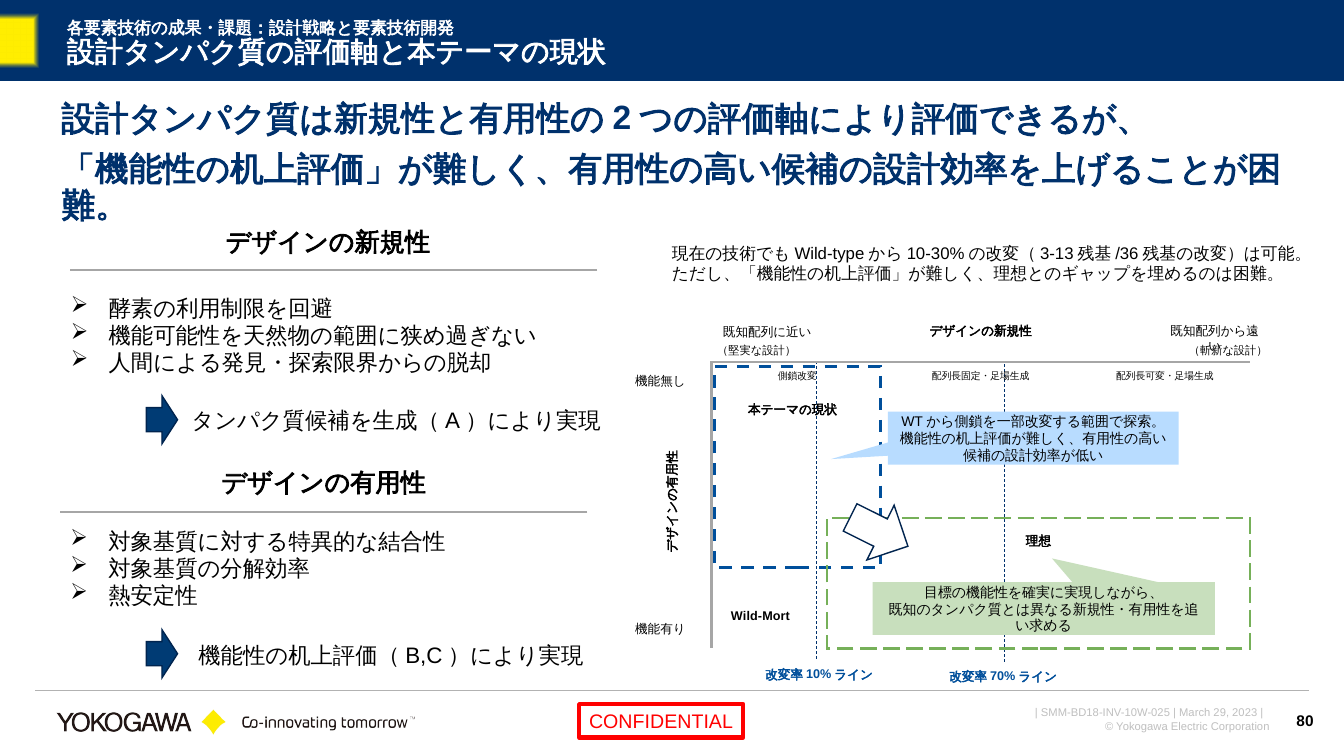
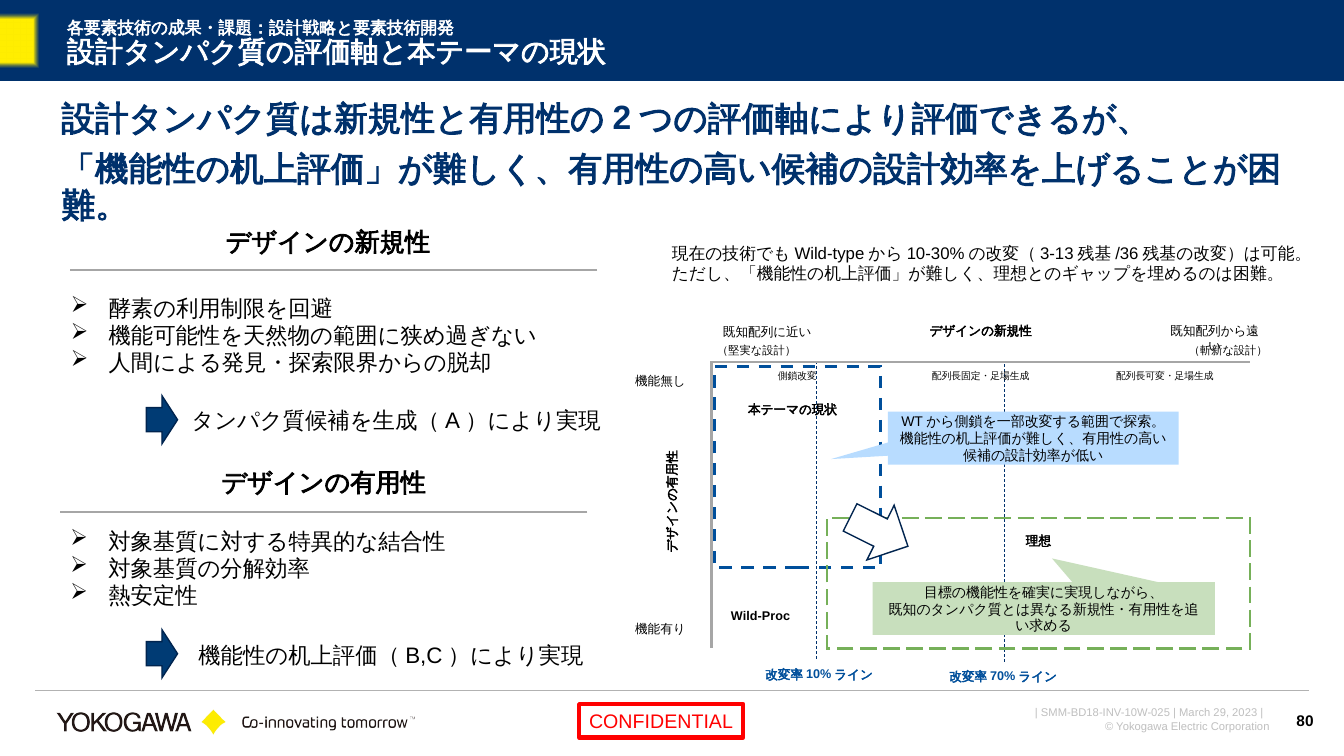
Wild-Mort: Wild-Mort -> Wild-Proc
